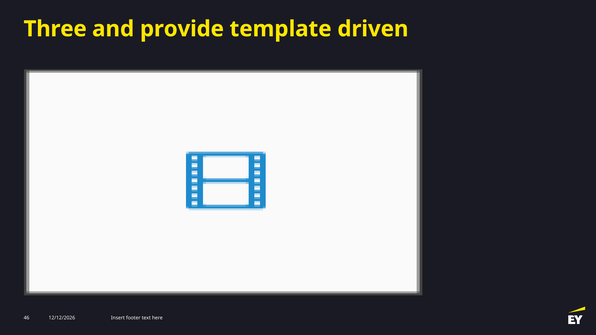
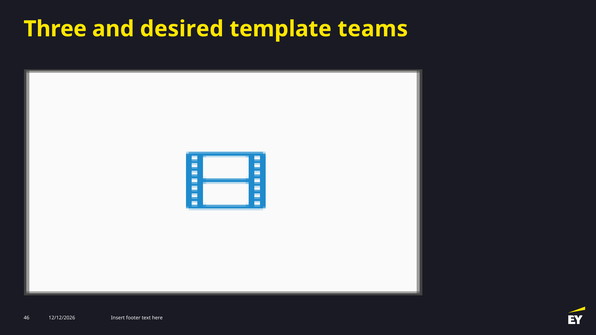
provide: provide -> desired
driven: driven -> teams
